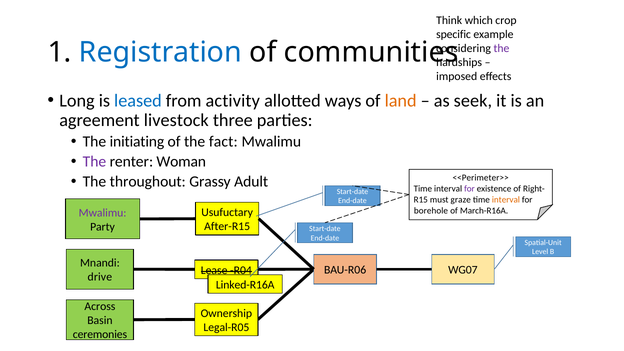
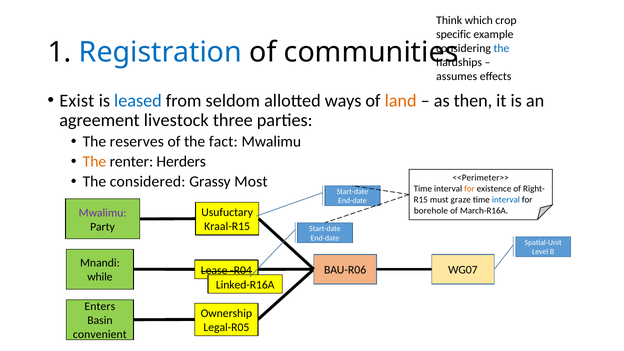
the at (501, 48) colour: purple -> blue
imposed: imposed -> assumes
Long: Long -> Exist
activity: activity -> seldom
seek: seek -> then
initiating: initiating -> reserves
The at (94, 162) colour: purple -> orange
Woman: Woman -> Herders
throughout: throughout -> considered
Adult: Adult -> Most
for at (469, 189) colour: purple -> orange
interval at (506, 200) colour: orange -> blue
After-R15: After-R15 -> Kraal-R15
drive: drive -> while
Across: Across -> Enters
ceremonies: ceremonies -> convenient
